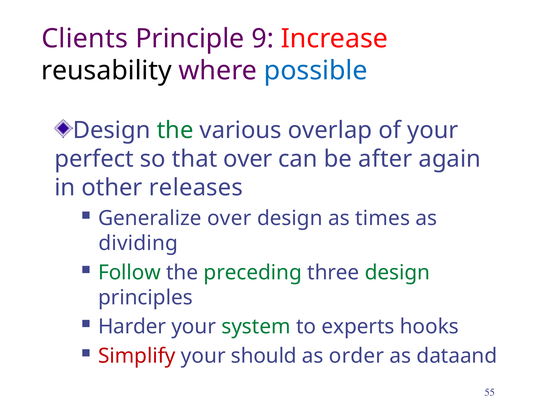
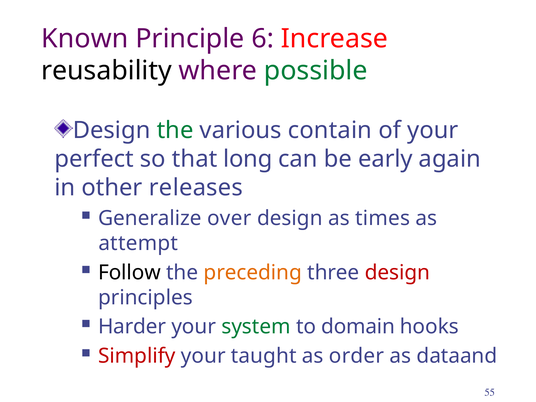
Clients: Clients -> Known
9: 9 -> 6
possible colour: blue -> green
overlap: overlap -> contain
that over: over -> long
after: after -> early
dividing: dividing -> attempt
Follow colour: green -> black
preceding colour: green -> orange
design at (397, 273) colour: green -> red
experts: experts -> domain
should: should -> taught
